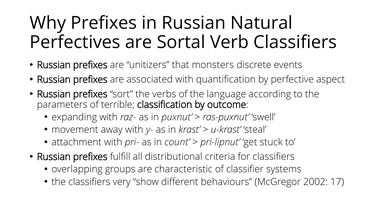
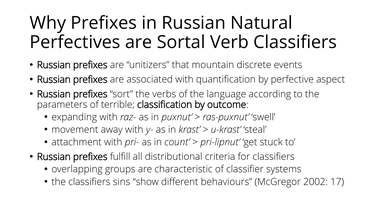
monsters: monsters -> mountain
very: very -> sins
